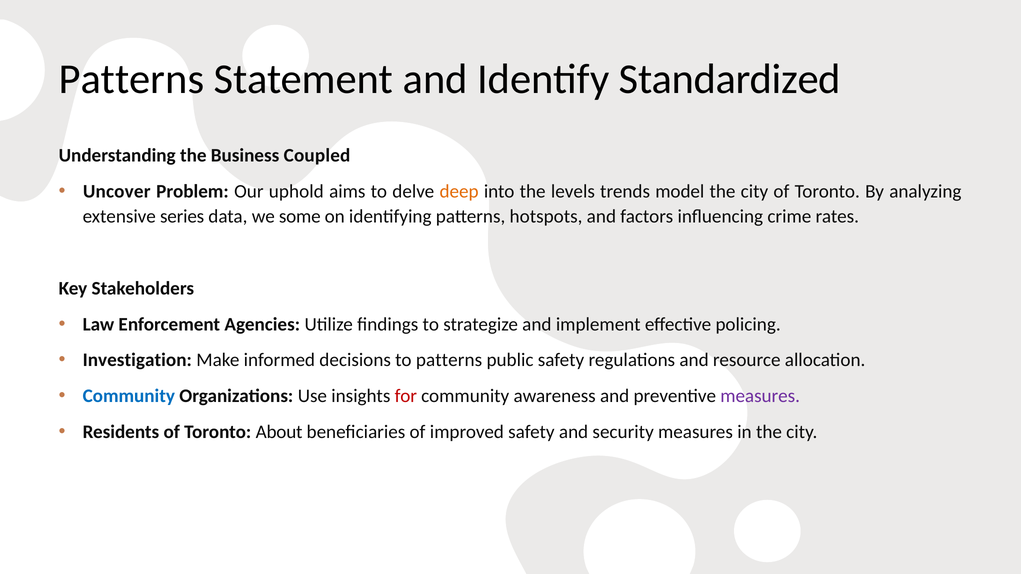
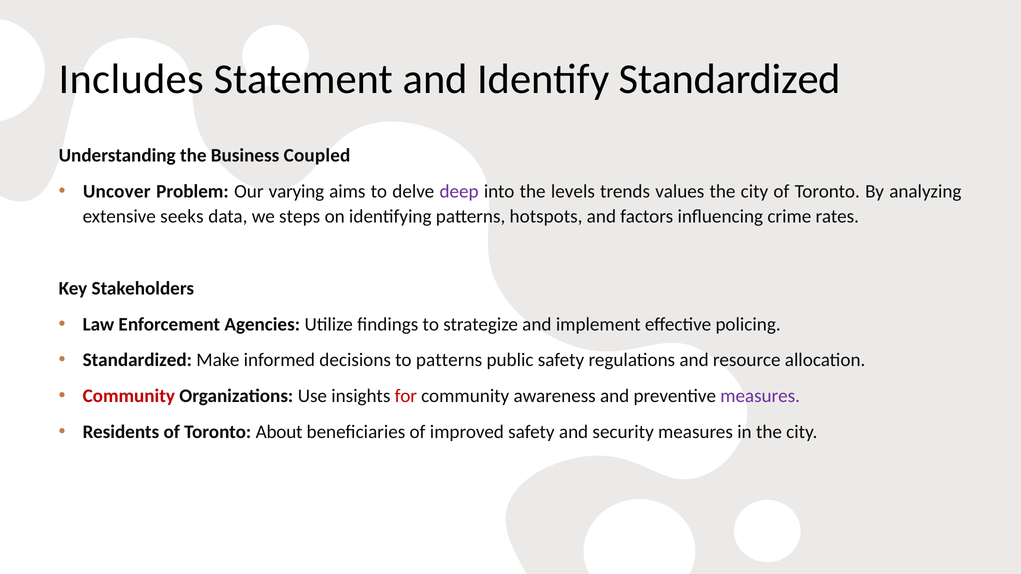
Patterns at (131, 79): Patterns -> Includes
uphold: uphold -> varying
deep colour: orange -> purple
model: model -> values
series: series -> seeks
some: some -> steps
Investigation at (137, 360): Investigation -> Standardized
Community at (129, 396) colour: blue -> red
